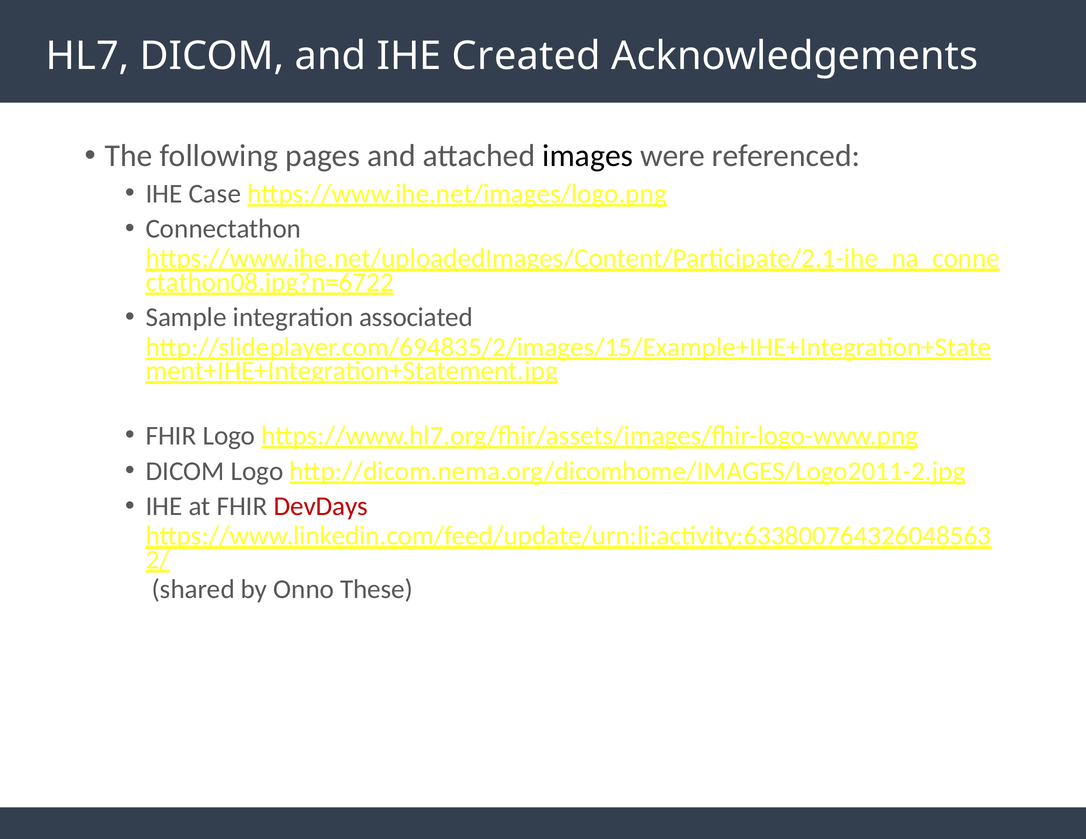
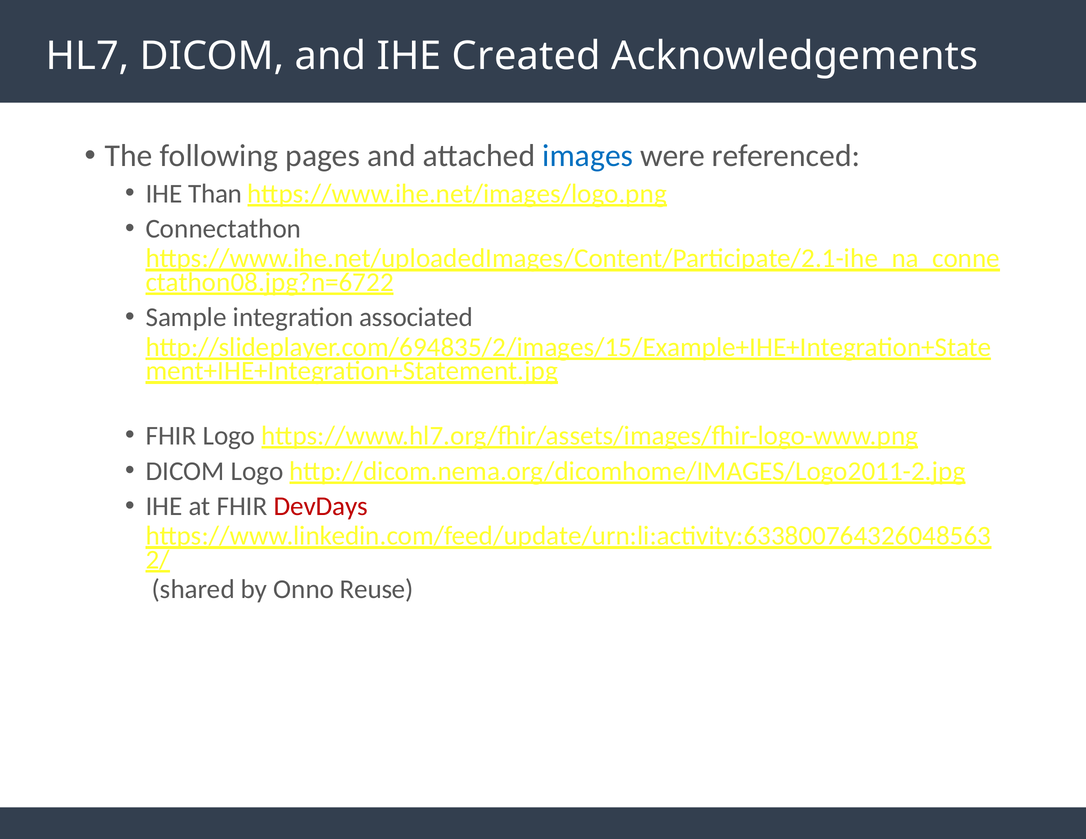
images colour: black -> blue
Case: Case -> Than
These: These -> Reuse
